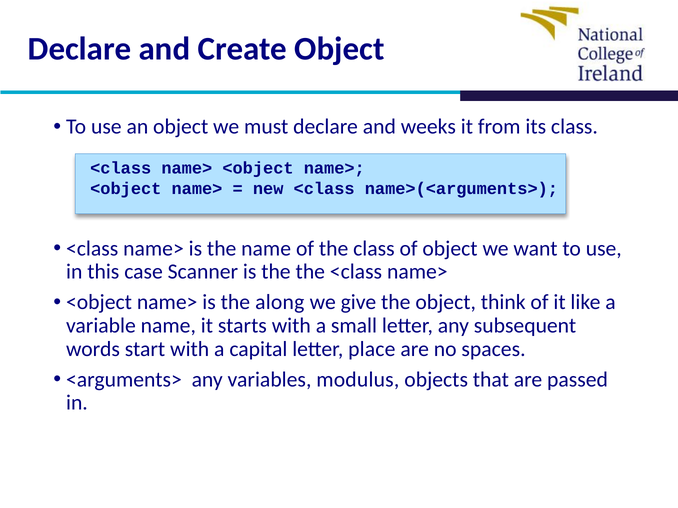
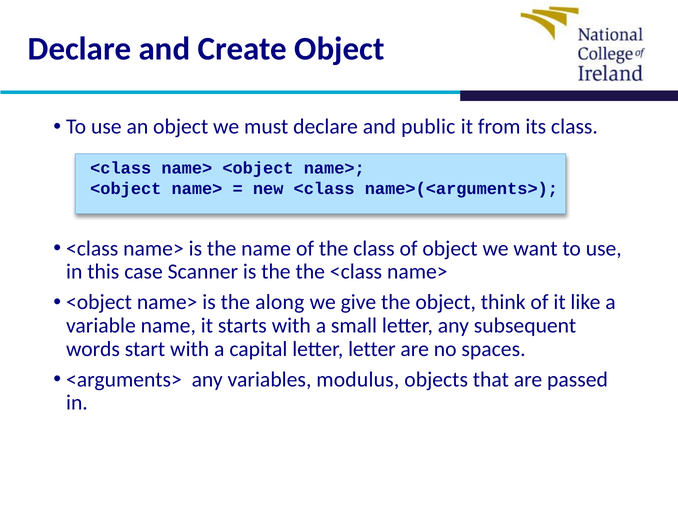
weeks: weeks -> public
letter place: place -> letter
